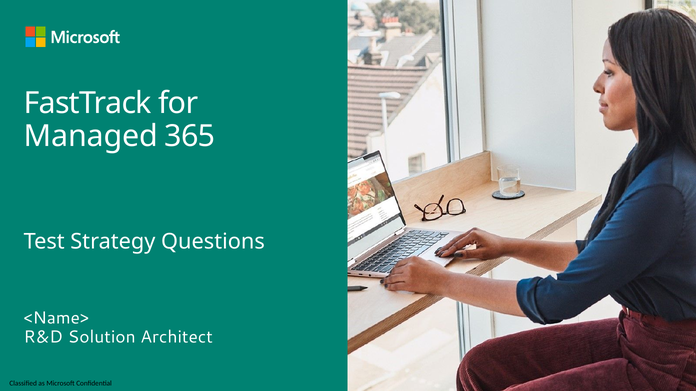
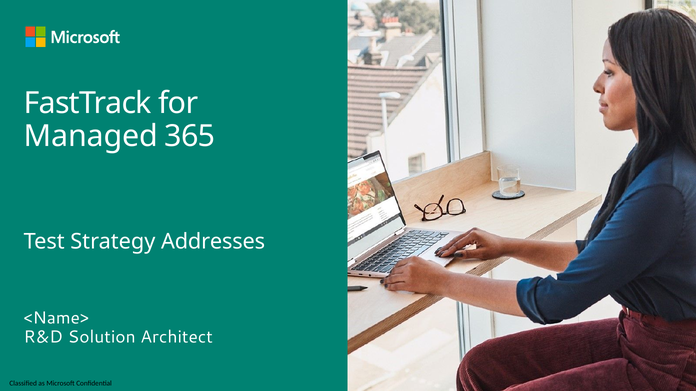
Questions: Questions -> Addresses
